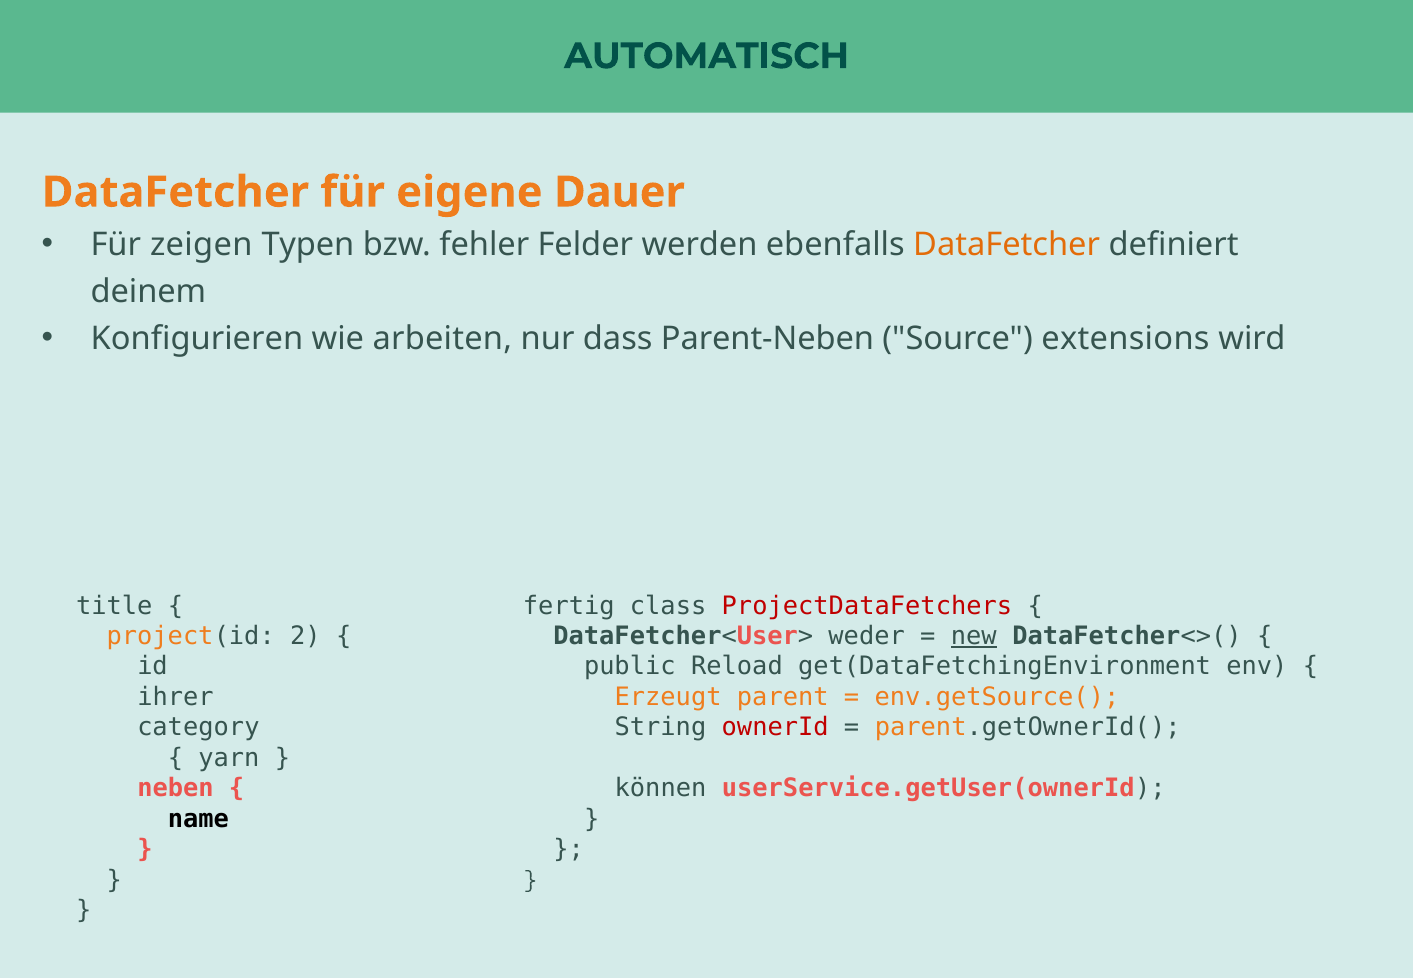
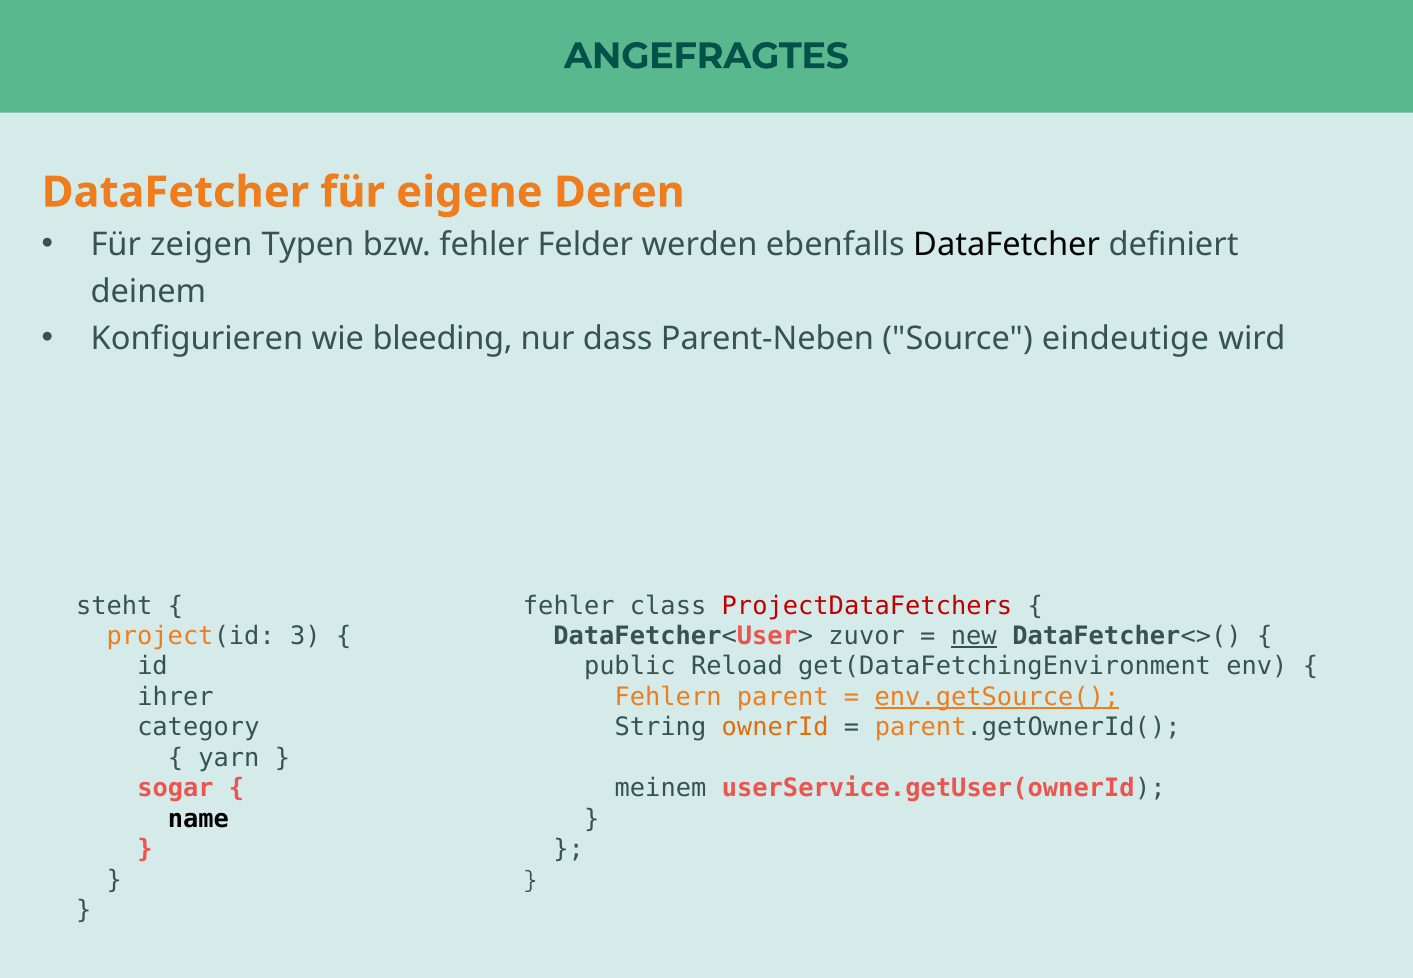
AUTOMATISCH: AUTOMATISCH -> ANGEFRAGTES
Dauer: Dauer -> Deren
DataFetcher at (1007, 245) colour: orange -> black
arbeiten: arbeiten -> bleeding
extensions: extensions -> eindeutige
fertig at (569, 606): fertig -> fehler
title: title -> steht
weder: weder -> zuvor
2: 2 -> 3
Erzeugt: Erzeugt -> Fehlern
env.getSource( underline: none -> present
ownerId colour: red -> orange
neben: neben -> sogar
können: können -> meinem
